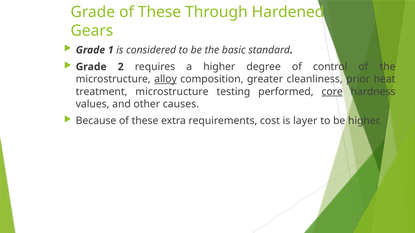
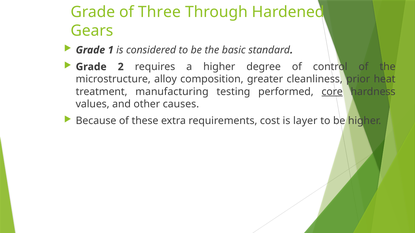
Grade of These: These -> Three
alloy underline: present -> none
treatment microstructure: microstructure -> manufacturing
